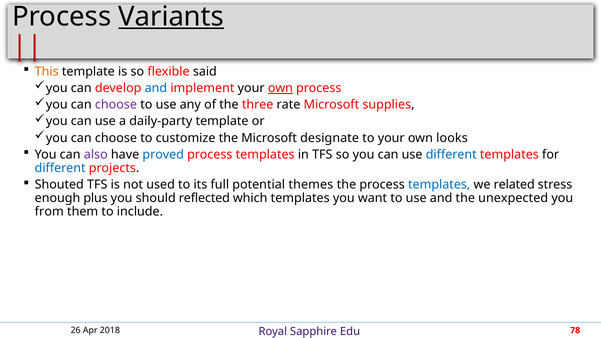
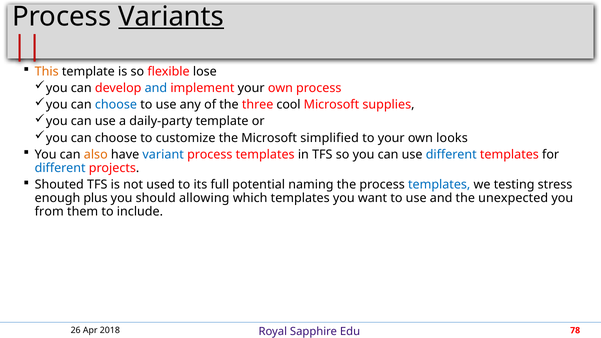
said: said -> lose
own at (280, 88) underline: present -> none
choose at (116, 105) colour: purple -> blue
rate: rate -> cool
designate: designate -> simplified
also colour: purple -> orange
proved: proved -> variant
themes: themes -> naming
related: related -> testing
reflected: reflected -> allowing
